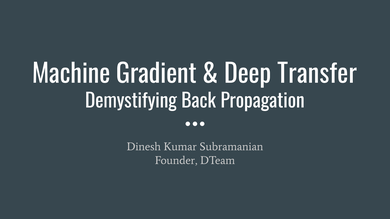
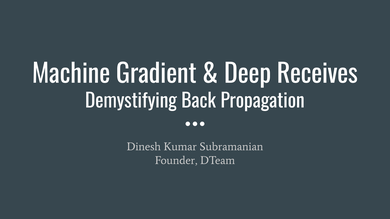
Transfer: Transfer -> Receives
